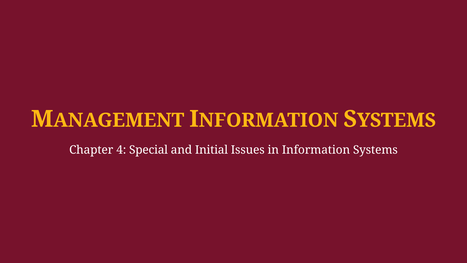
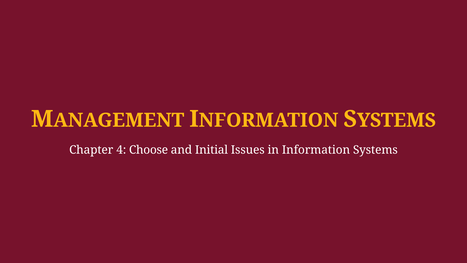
Special: Special -> Choose
